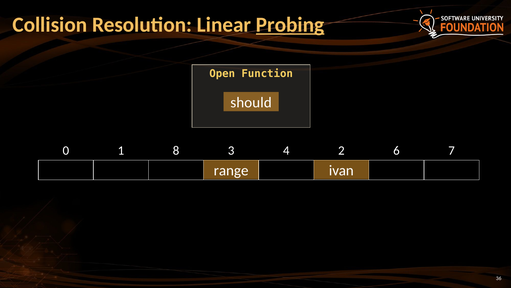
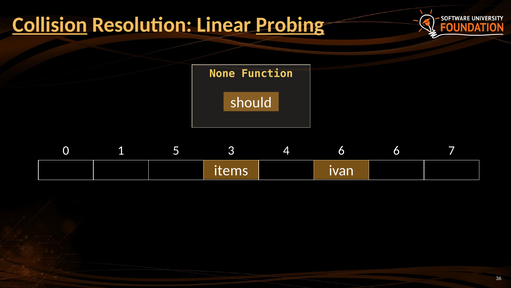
Collision underline: none -> present
Open: Open -> None
8: 8 -> 5
4 2: 2 -> 6
range: range -> items
